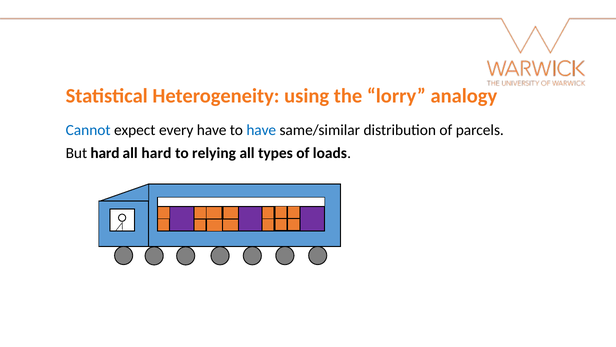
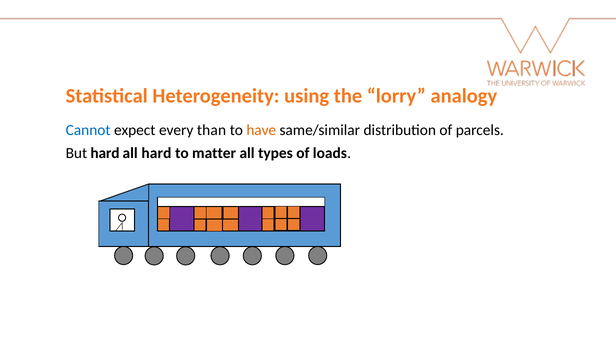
every have: have -> than
have at (261, 130) colour: blue -> orange
relying: relying -> matter
